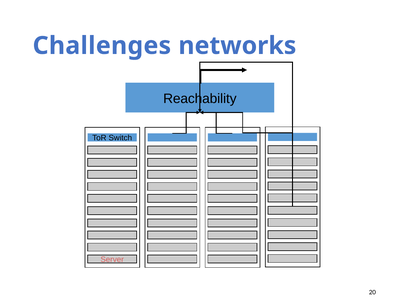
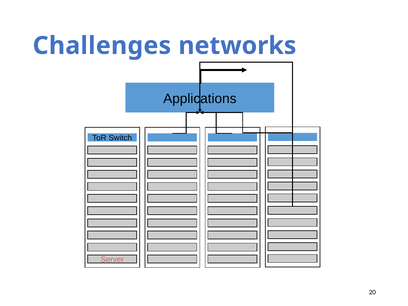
Reachability: Reachability -> Applications
